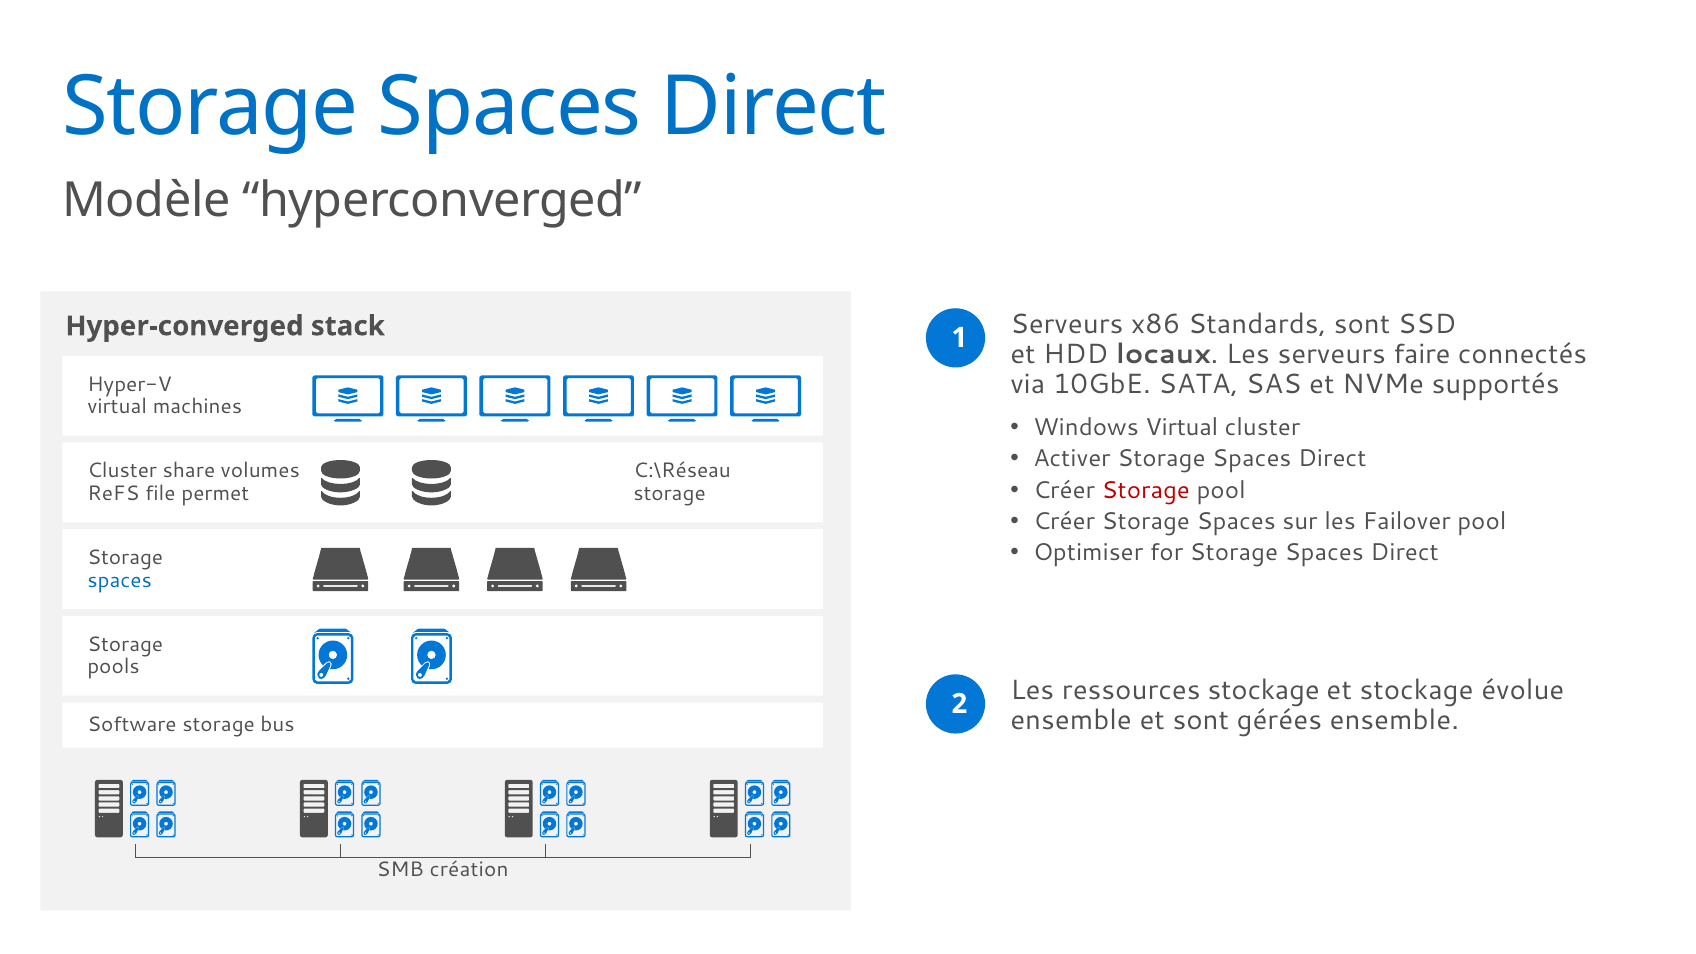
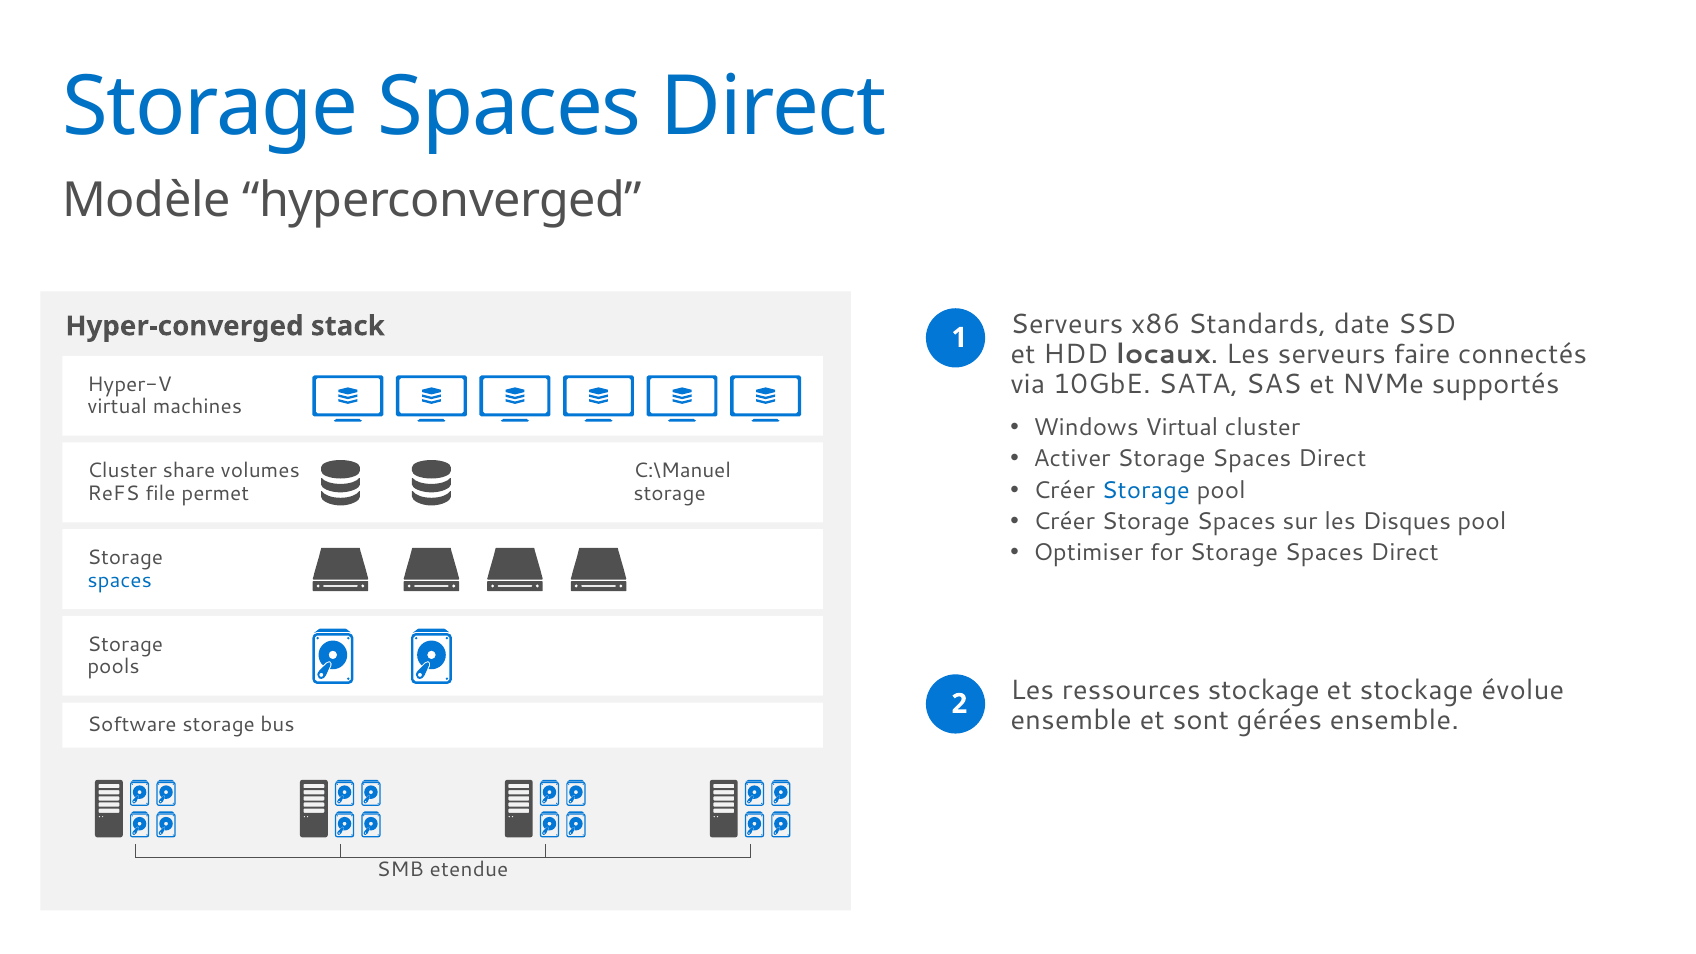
Standards sont: sont -> date
C:\Réseau: C:\Réseau -> C:\Manuel
Storage at (1146, 490) colour: red -> blue
Failover: Failover -> Disques
création: création -> etendue
